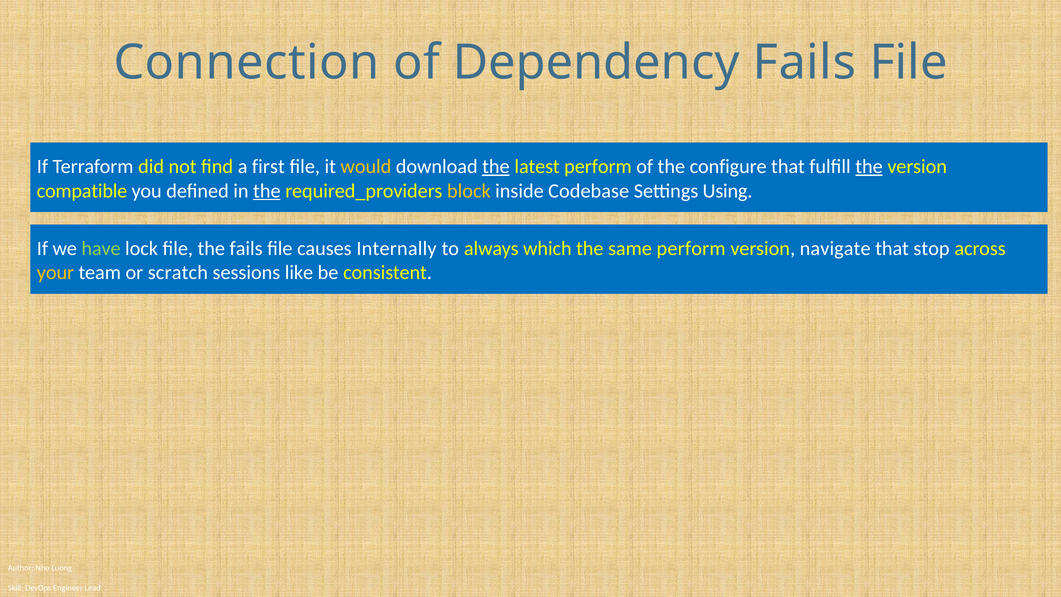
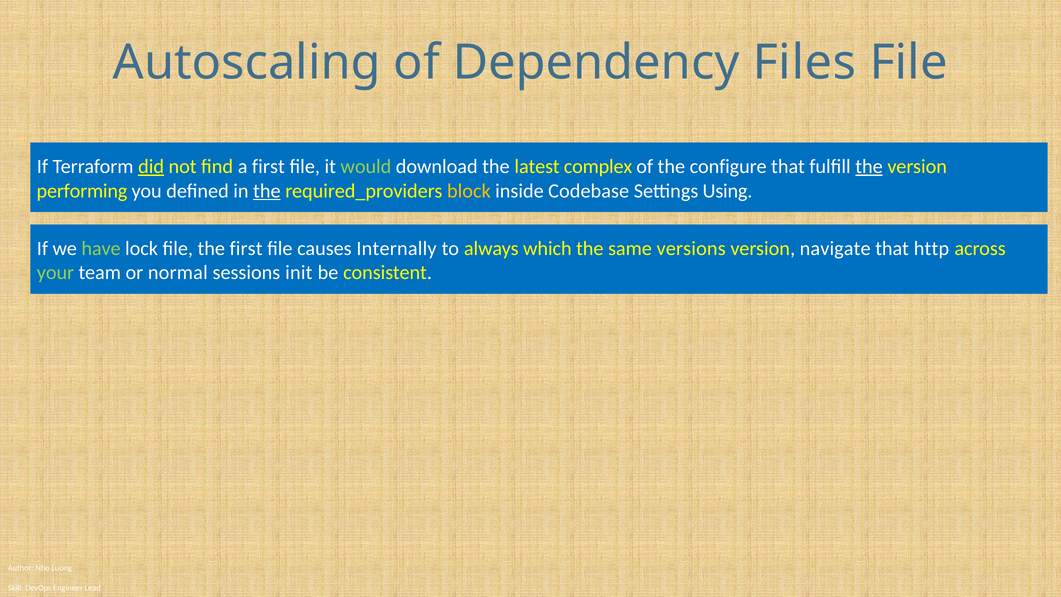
Connection: Connection -> Autoscaling
Dependency Fails: Fails -> Files
did underline: none -> present
would colour: yellow -> light green
the at (496, 166) underline: present -> none
latest perform: perform -> complex
compatible: compatible -> performing
the fails: fails -> first
same perform: perform -> versions
stop: stop -> http
your colour: yellow -> light green
scratch: scratch -> normal
like: like -> init
